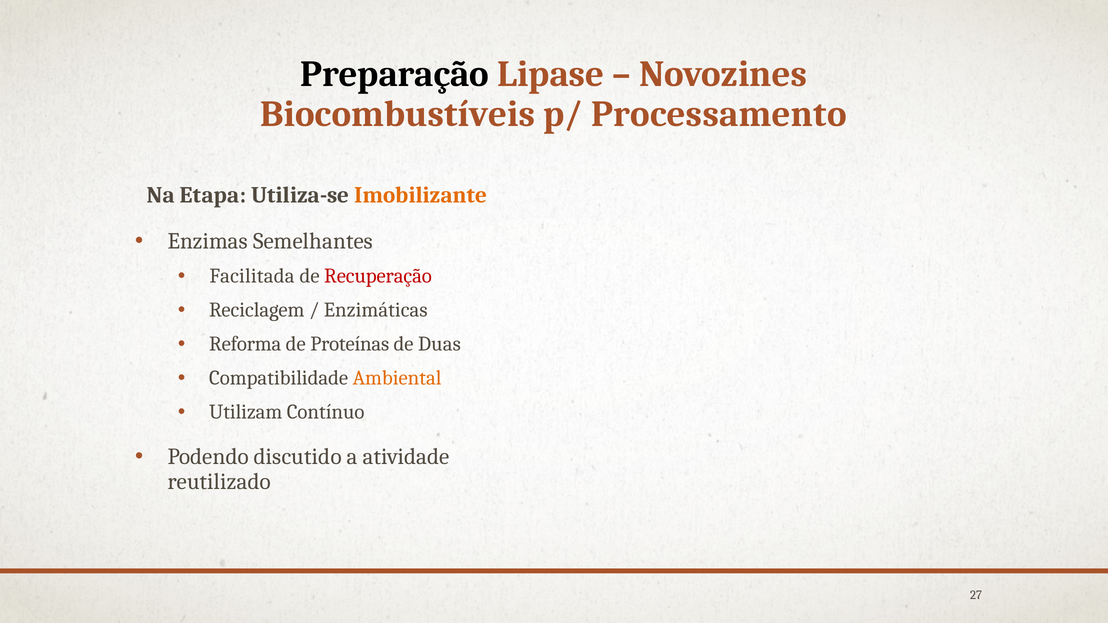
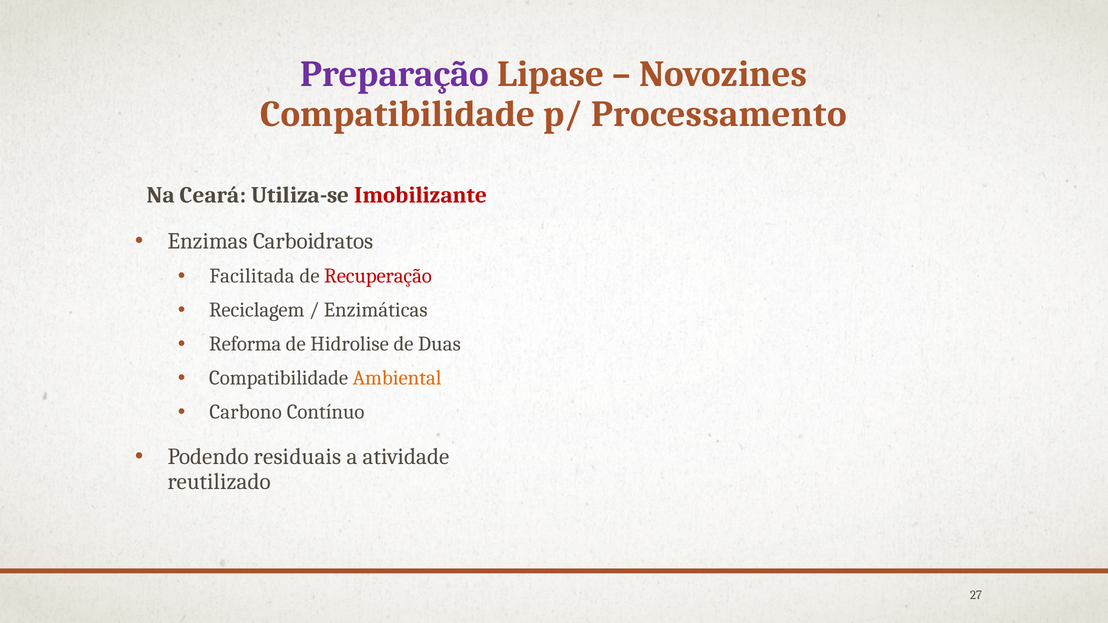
Preparação colour: black -> purple
Biocombustíveis at (398, 114): Biocombustíveis -> Compatibilidade
Etapa: Etapa -> Ceará
Imobilizante colour: orange -> red
Semelhantes: Semelhantes -> Carboidratos
Proteínas: Proteínas -> Hidrolise
Utilizam: Utilizam -> Carbono
discutido: discutido -> residuais
